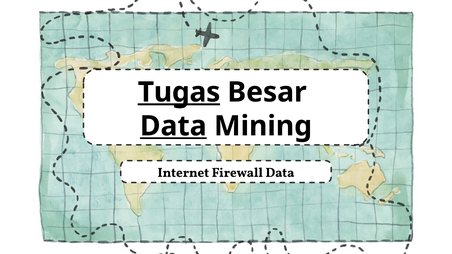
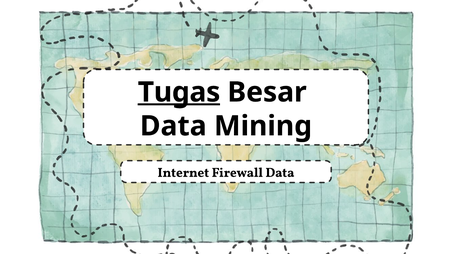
Data at (173, 126) underline: present -> none
